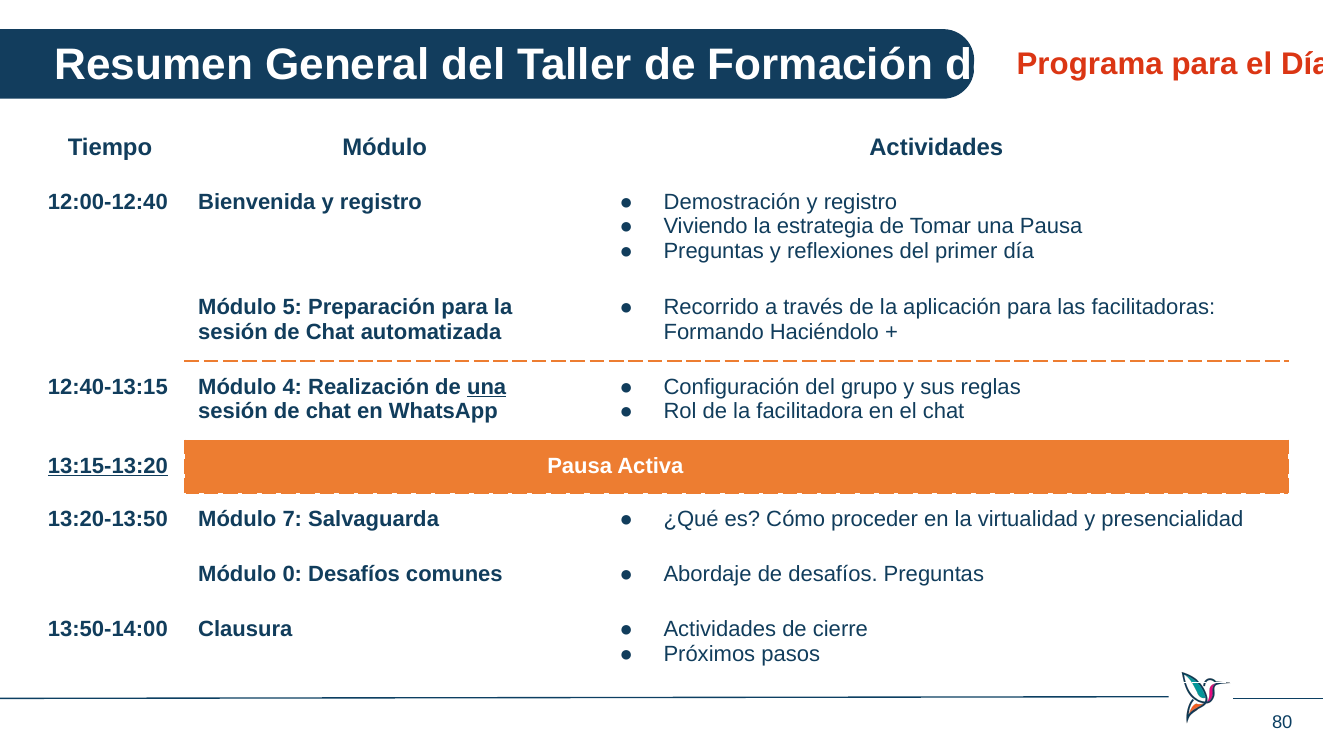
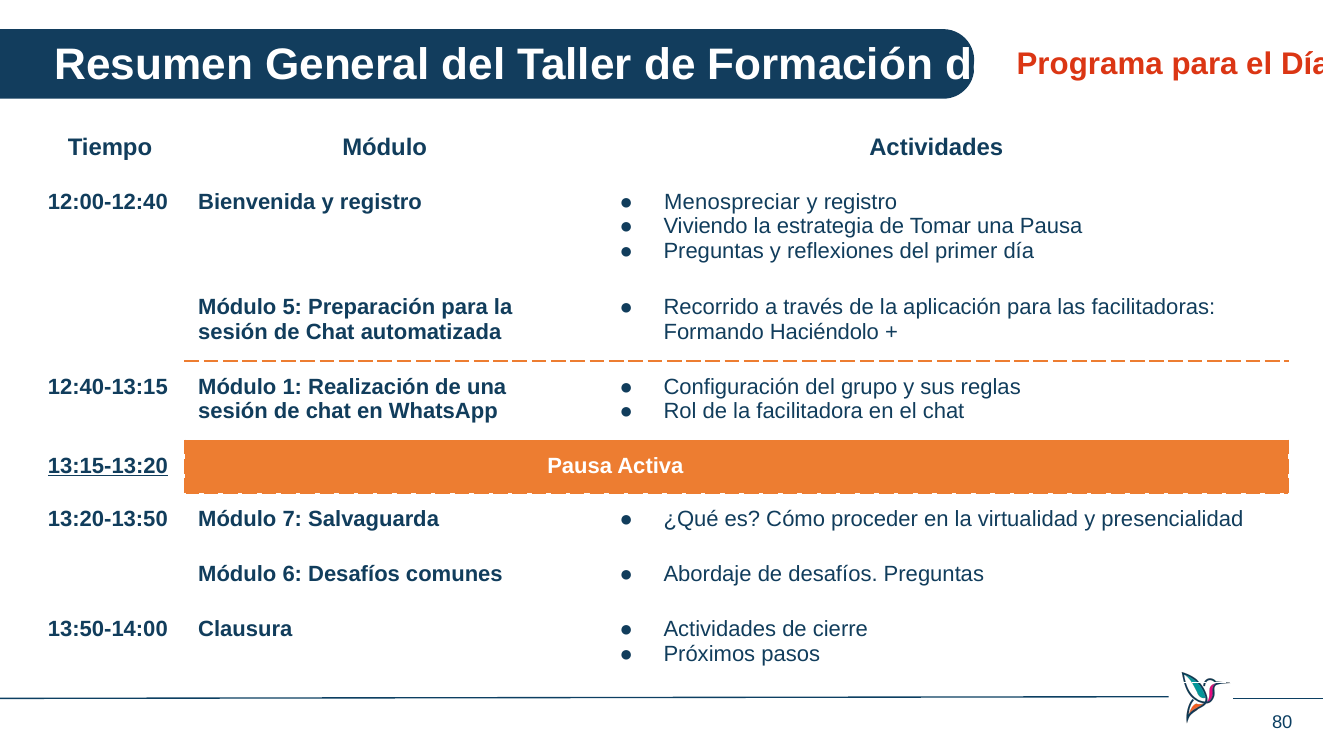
Demostración: Demostración -> Menospreciar
4: 4 -> 1
una at (487, 387) underline: present -> none
0: 0 -> 6
